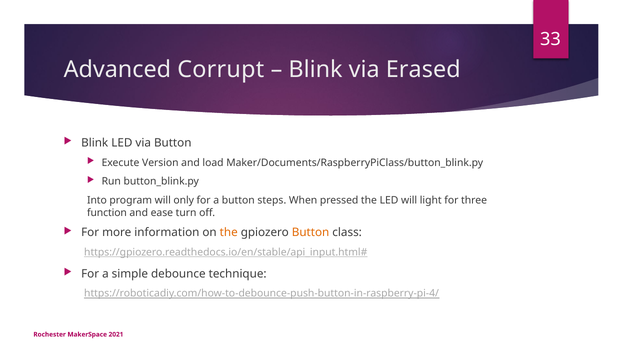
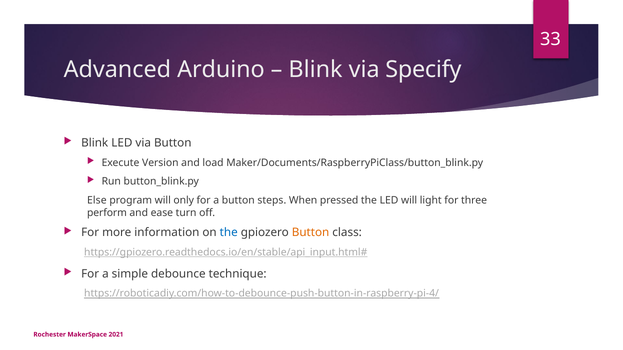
Corrupt: Corrupt -> Arduino
Erased: Erased -> Specify
Into: Into -> Else
function: function -> perform
the at (229, 233) colour: orange -> blue
